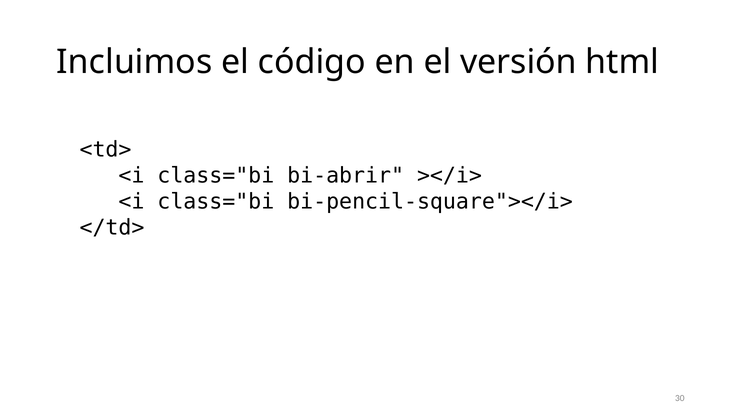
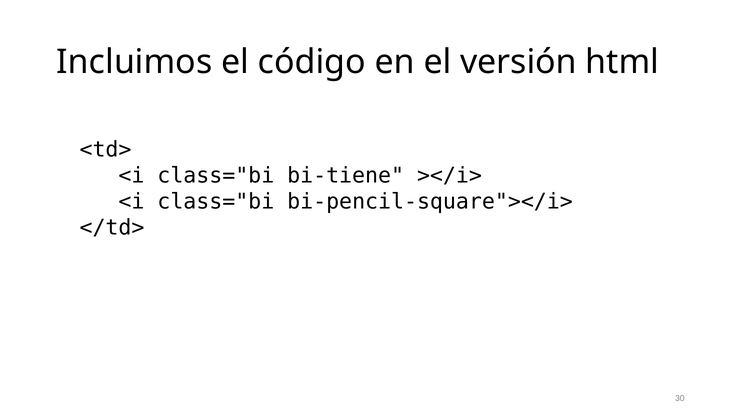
bi-abrir: bi-abrir -> bi-tiene
